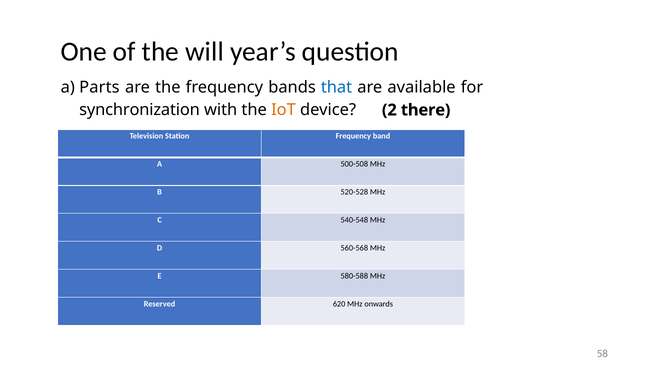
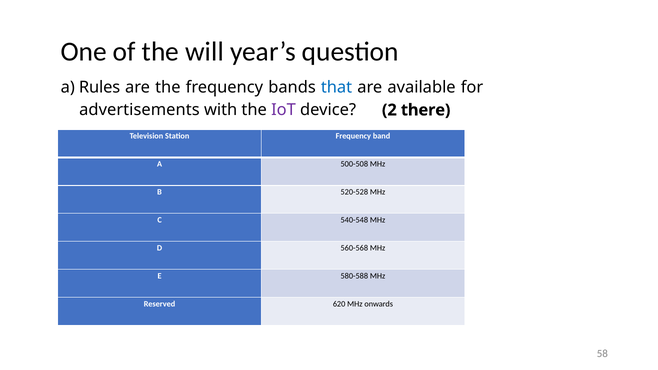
Parts: Parts -> Rules
synchronization: synchronization -> advertisements
IoT colour: orange -> purple
